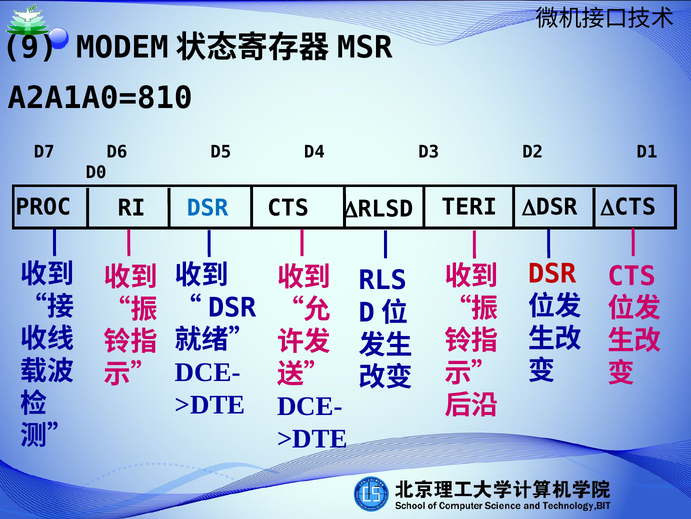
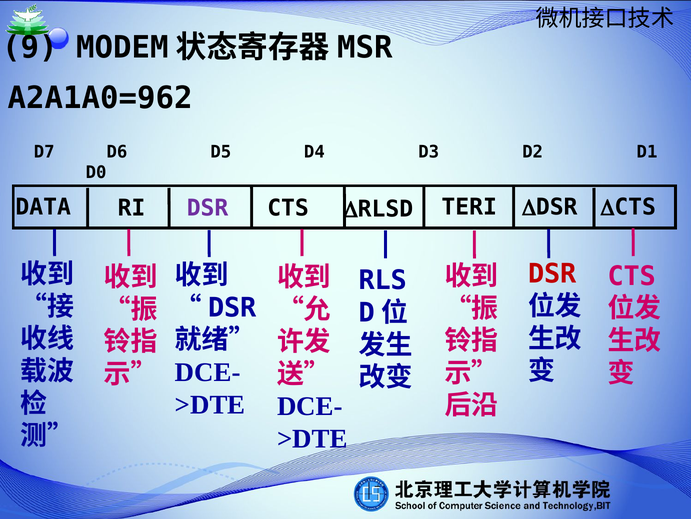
A2A1A0=810: A2A1A0=810 -> A2A1A0=962
PROC: PROC -> DATA
DSR at (208, 208) colour: blue -> purple
